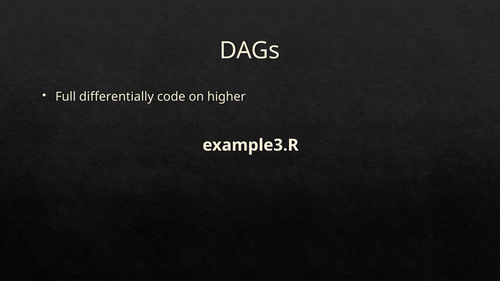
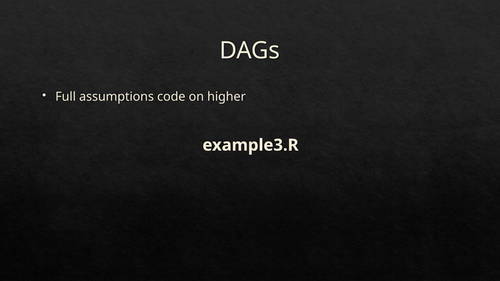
differentially: differentially -> assumptions
